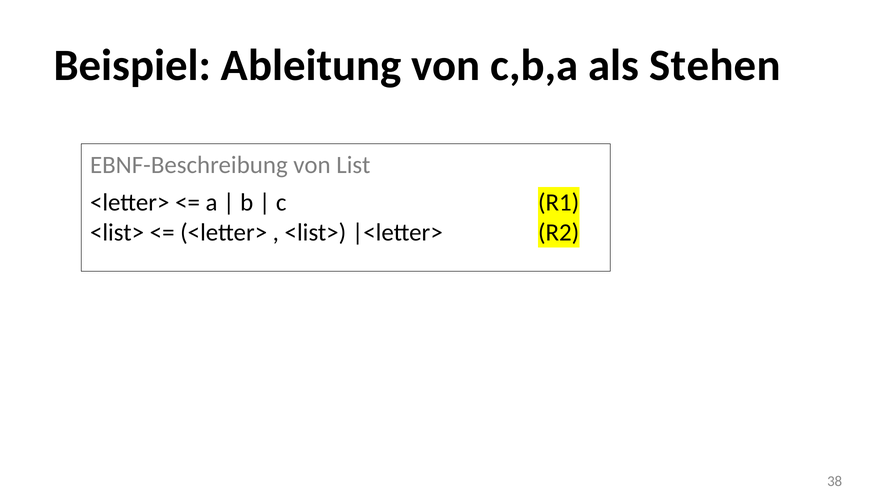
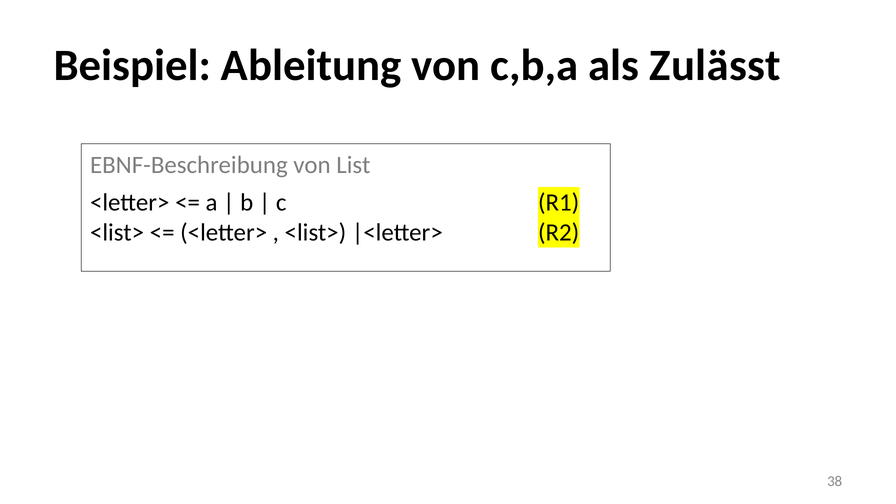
Stehen: Stehen -> Zulässt
